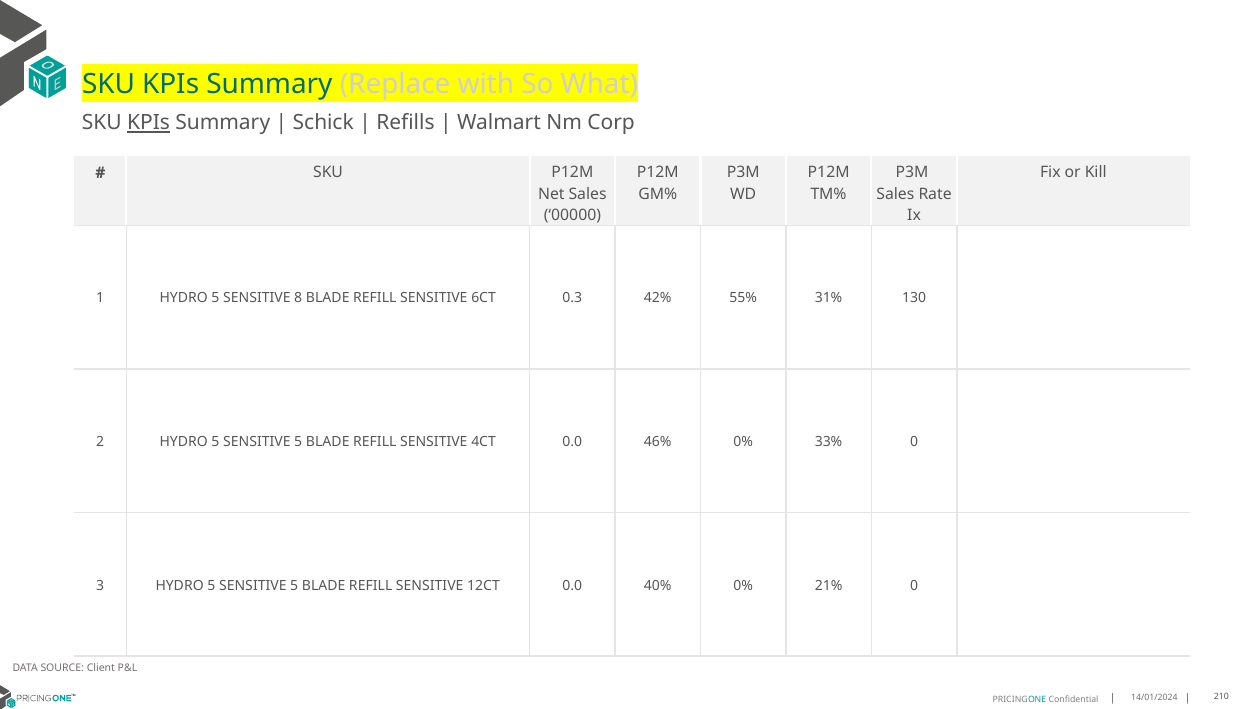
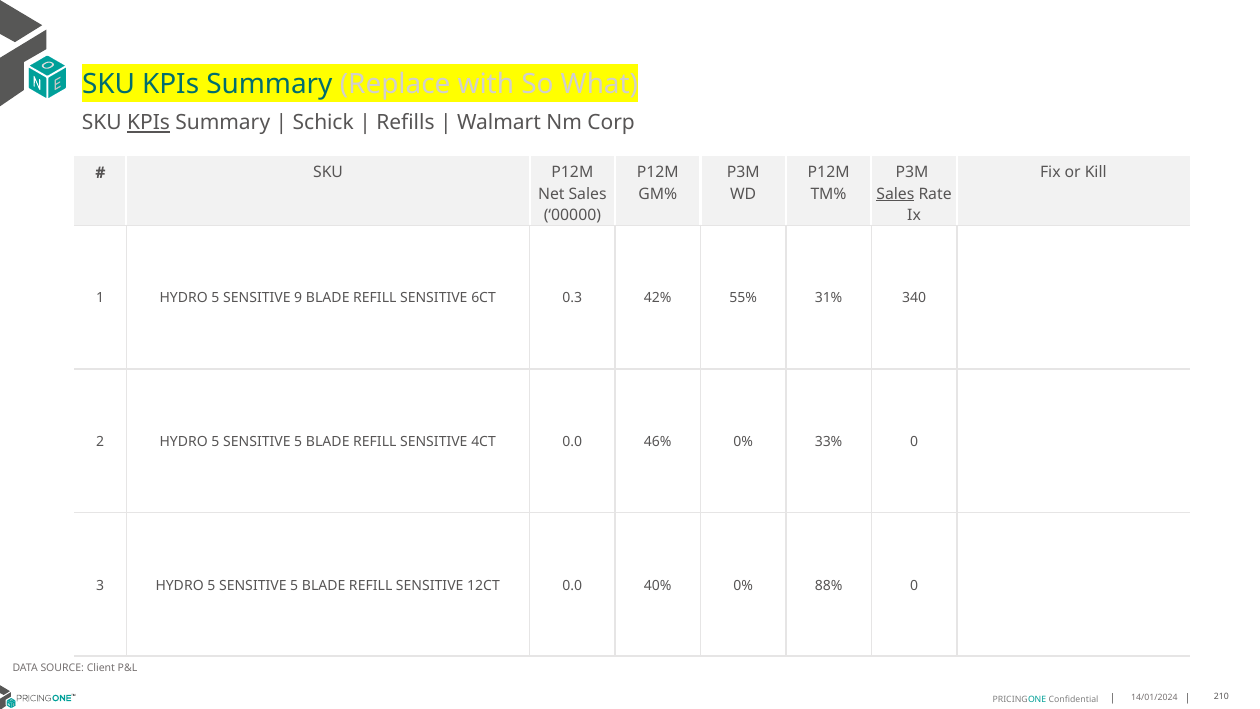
Sales at (895, 194) underline: none -> present
8: 8 -> 9
130: 130 -> 340
21%: 21% -> 88%
